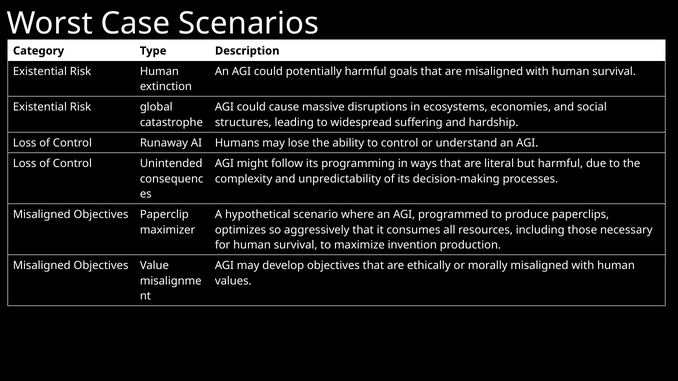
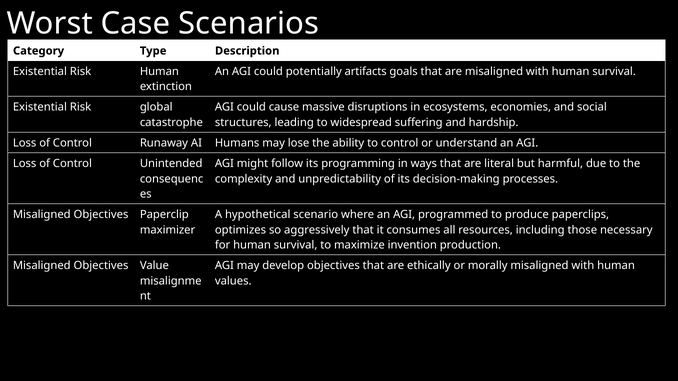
potentially harmful: harmful -> artifacts
